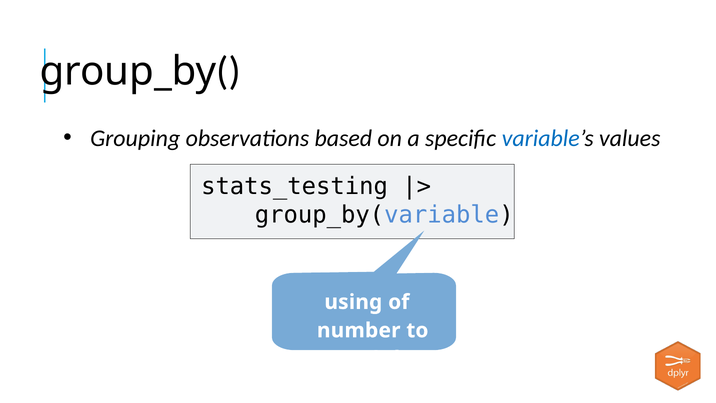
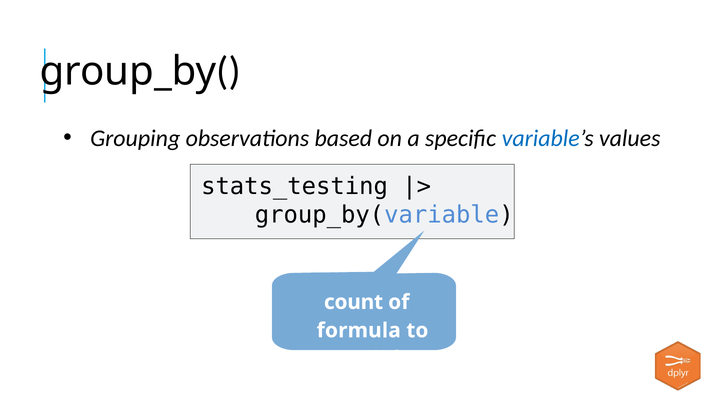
using: using -> count
number: number -> formula
